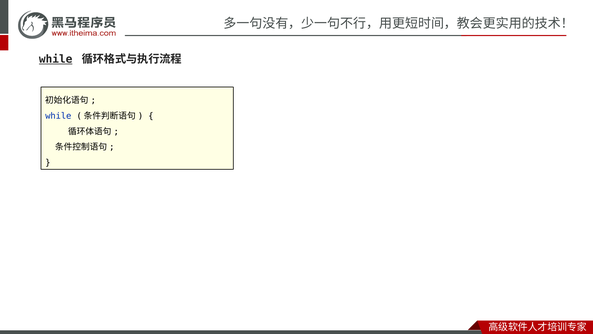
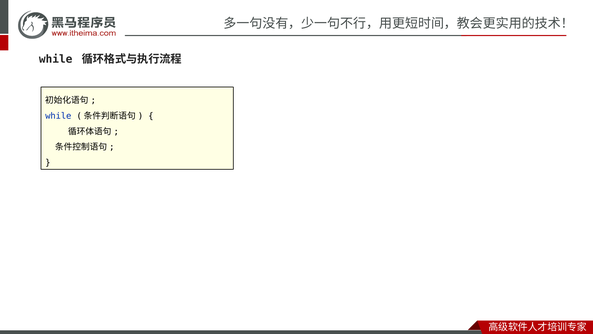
while at (56, 59) underline: present -> none
